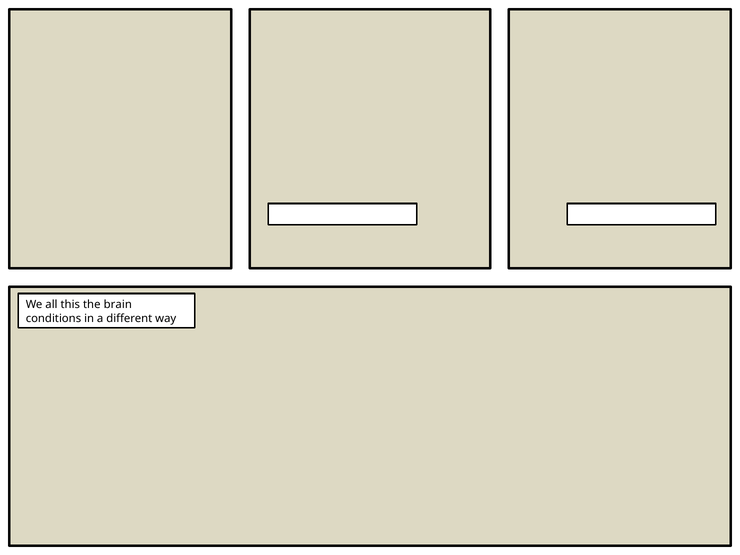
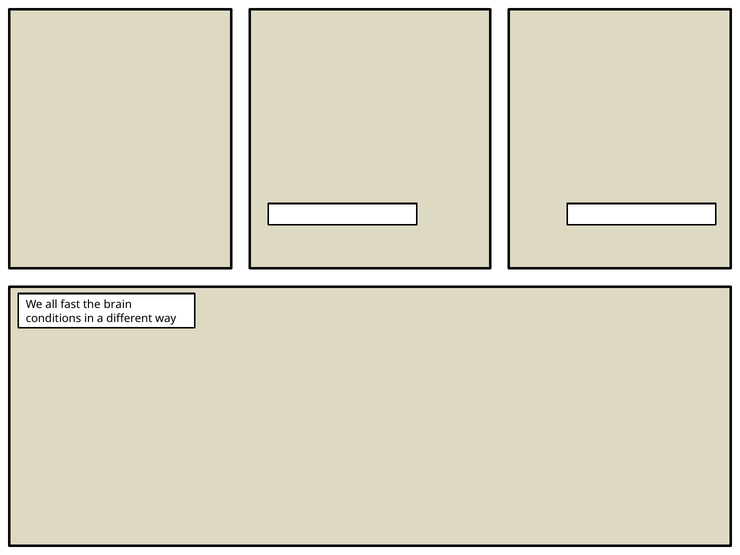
this: this -> fast
